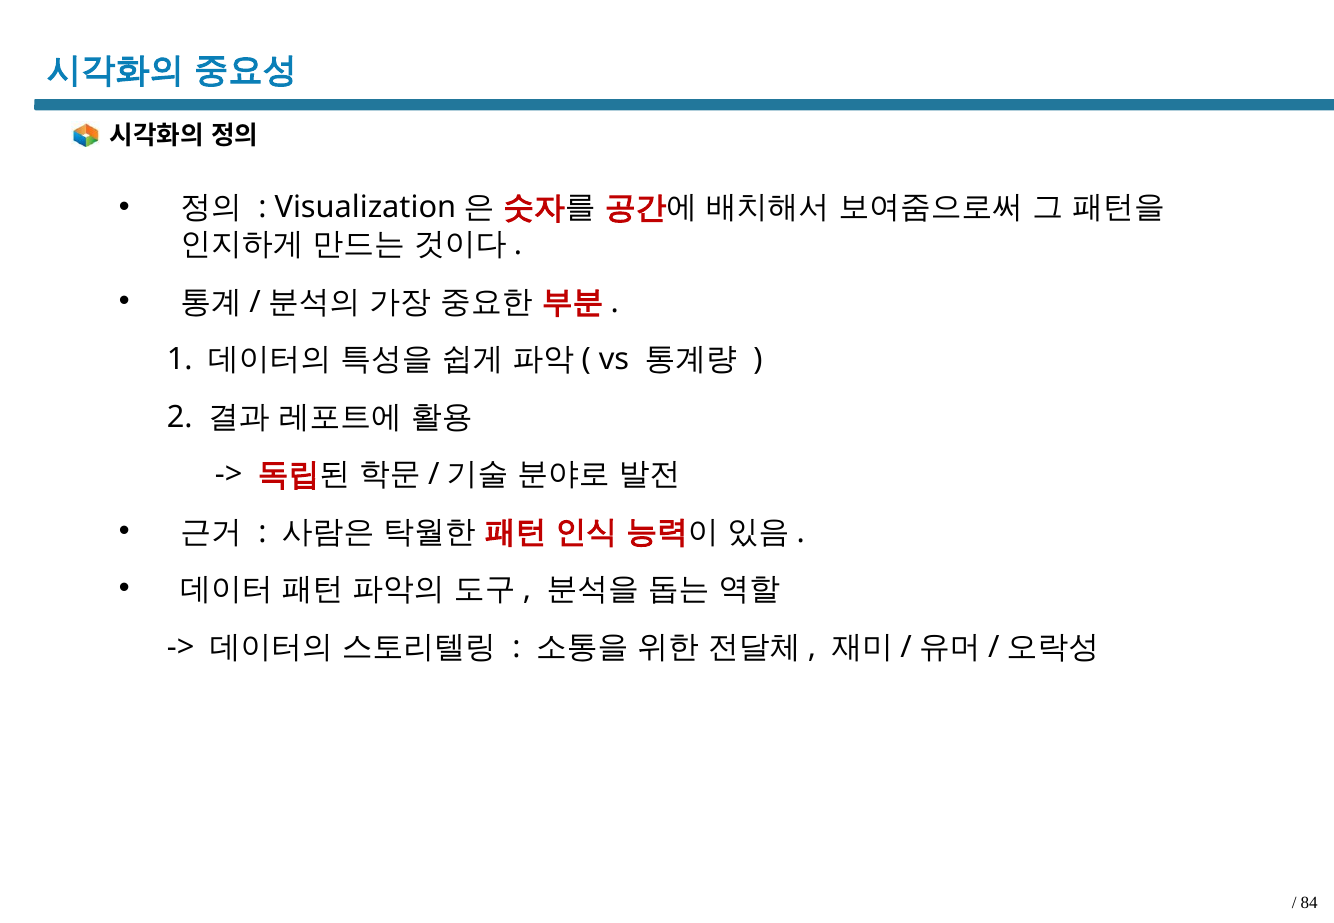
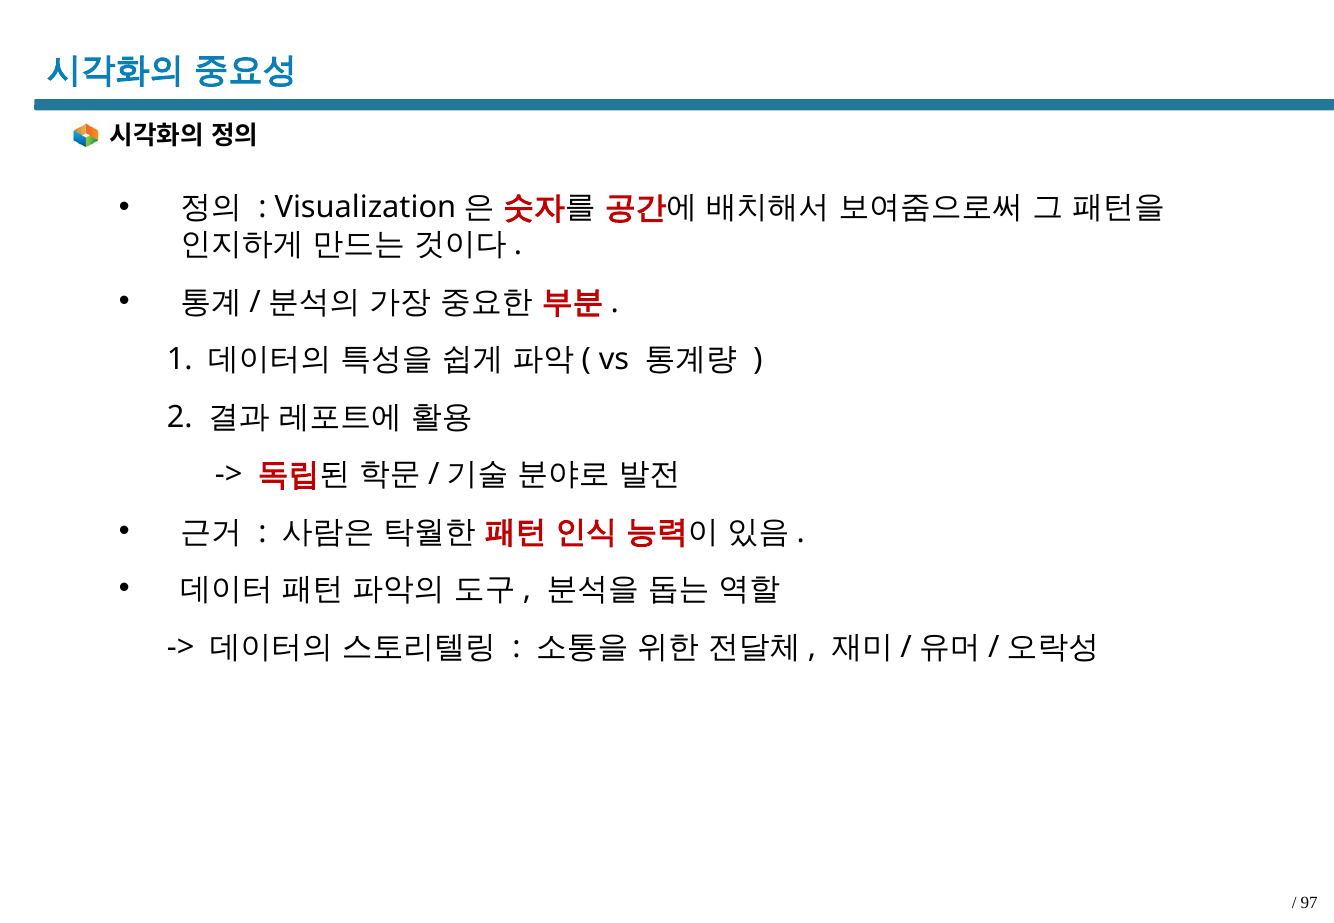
84: 84 -> 97
